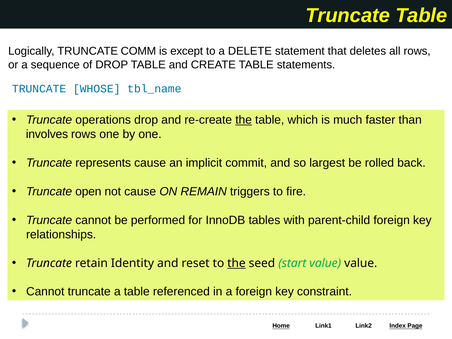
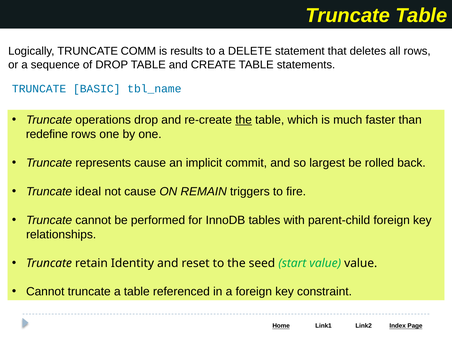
except: except -> results
WHOSE: WHOSE -> BASIC
involves: involves -> redefine
open: open -> ideal
the at (236, 263) underline: present -> none
